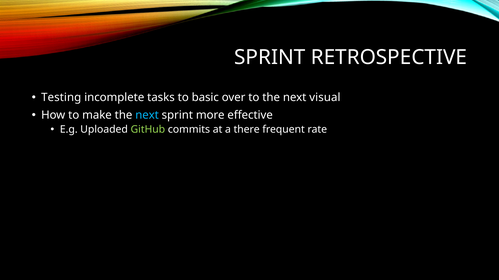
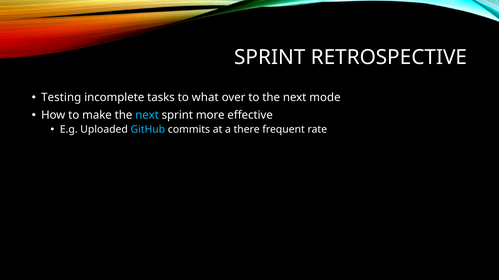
basic: basic -> what
visual: visual -> mode
GitHub colour: light green -> light blue
